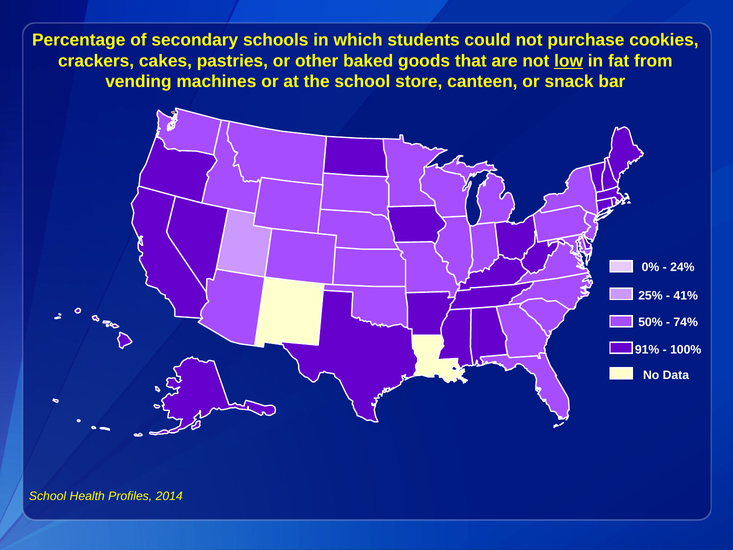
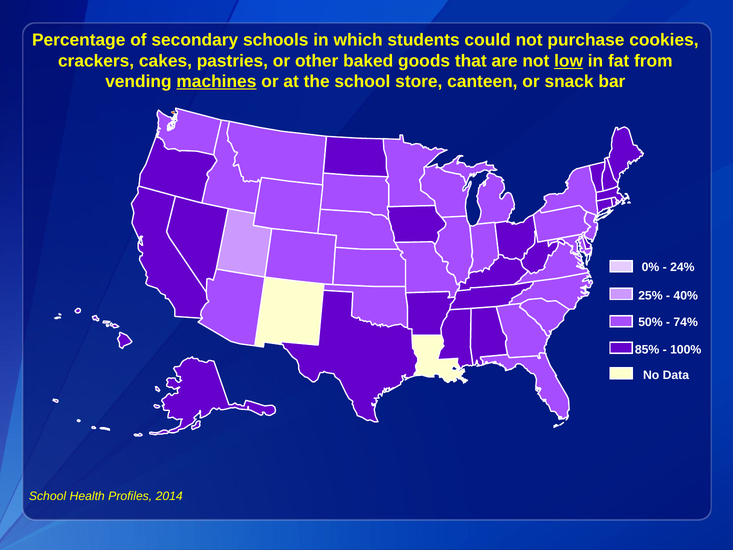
machines underline: none -> present
41%: 41% -> 40%
91%: 91% -> 85%
